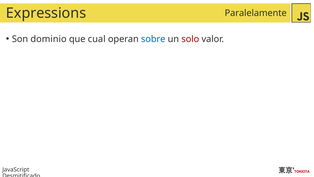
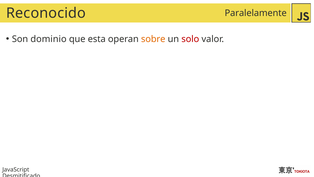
Expressions: Expressions -> Reconocido
cual: cual -> esta
sobre colour: blue -> orange
